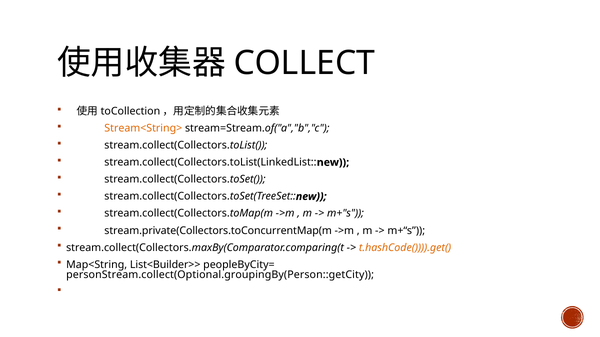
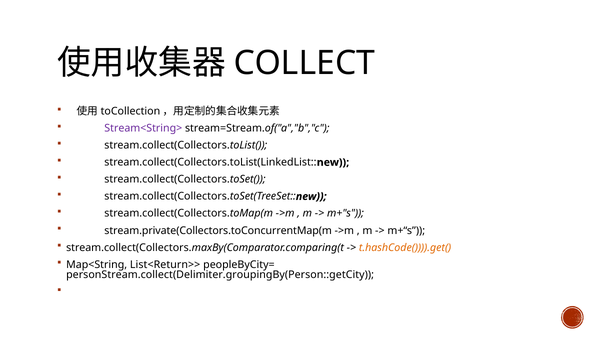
Stream<String> colour: orange -> purple
List<Builder>>: List<Builder>> -> List<Return>>
personStream.collect(Optional.groupingBy(Person::getCity: personStream.collect(Optional.groupingBy(Person::getCity -> personStream.collect(Delimiter.groupingBy(Person::getCity
